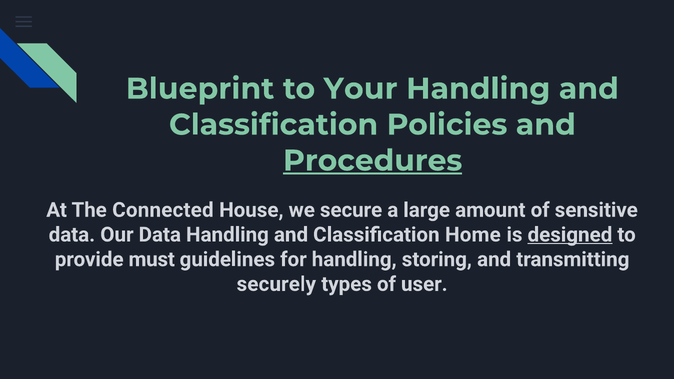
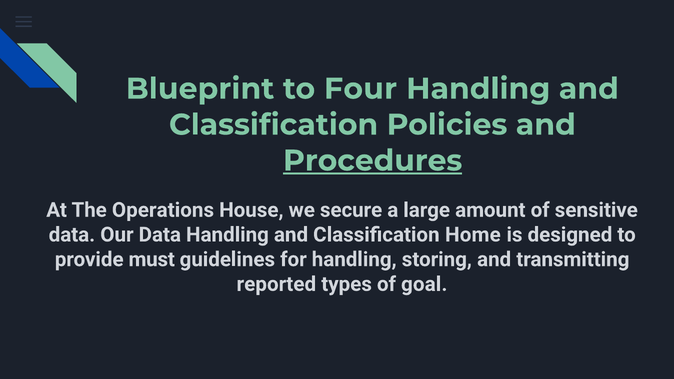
Your: Your -> Four
Connected: Connected -> Operations
designed underline: present -> none
securely: securely -> reported
user: user -> goal
